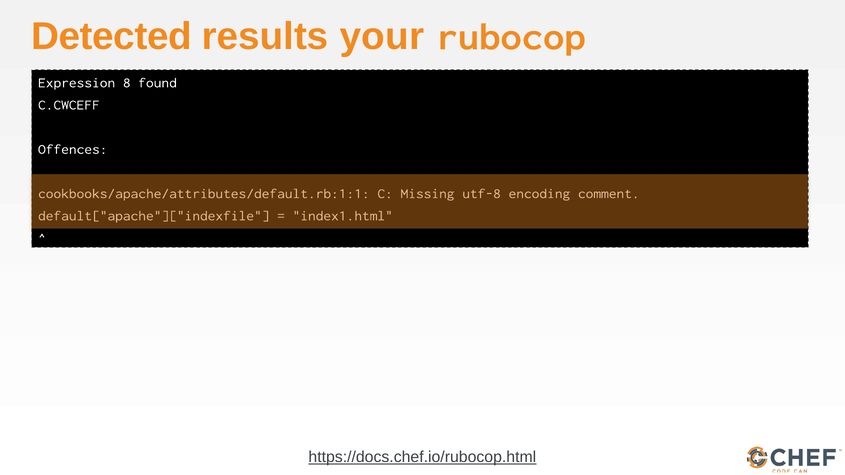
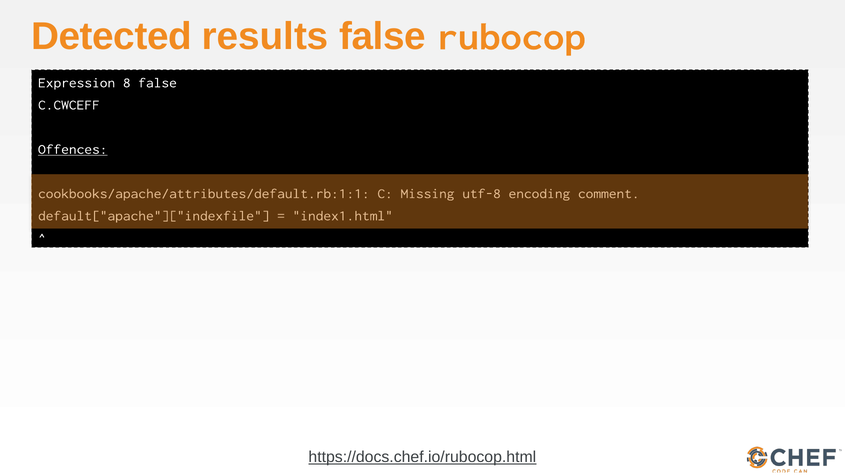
results your: your -> false
8 found: found -> false
Offences underline: none -> present
